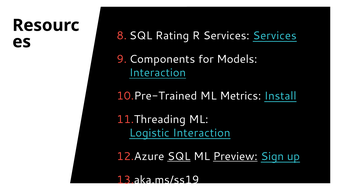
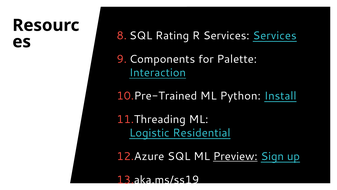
Models: Models -> Palette
Metrics: Metrics -> Python
Logistic Interaction: Interaction -> Residential
SQL underline: present -> none
